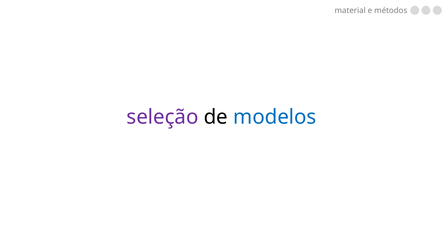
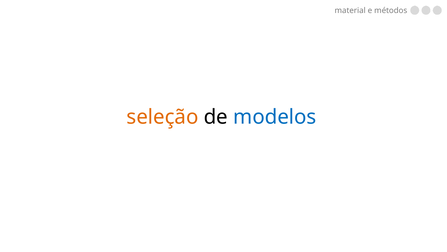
seleção colour: purple -> orange
